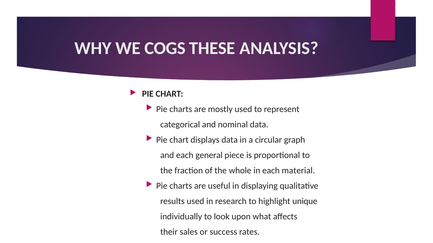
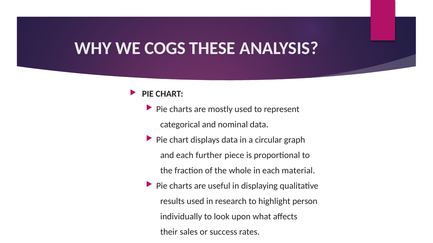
general: general -> further
unique: unique -> person
